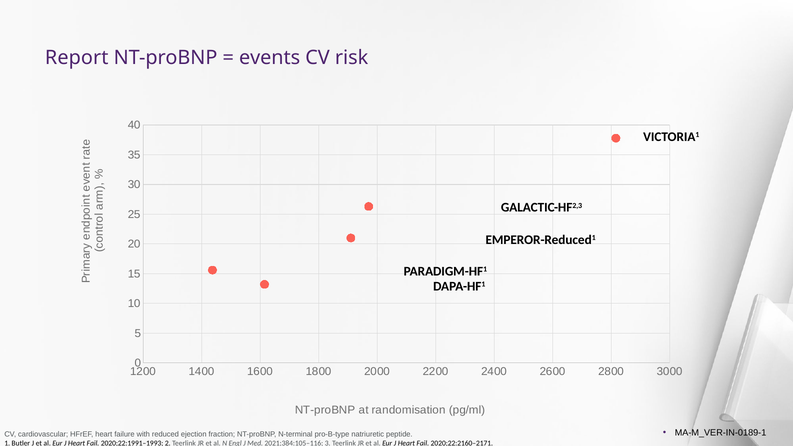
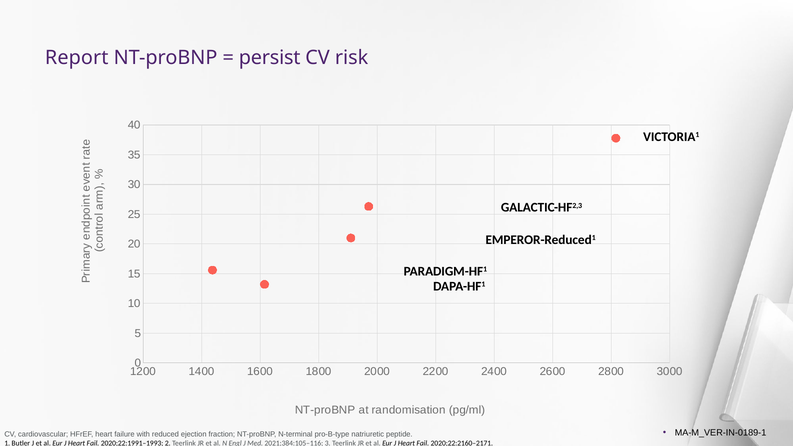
events: events -> persist
